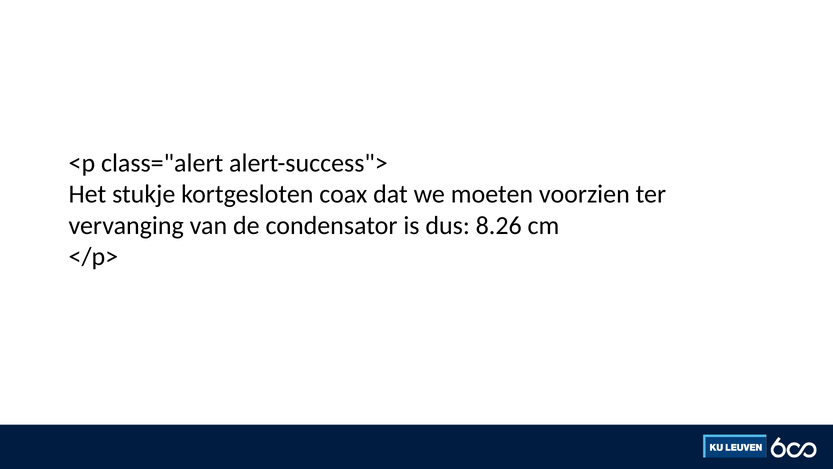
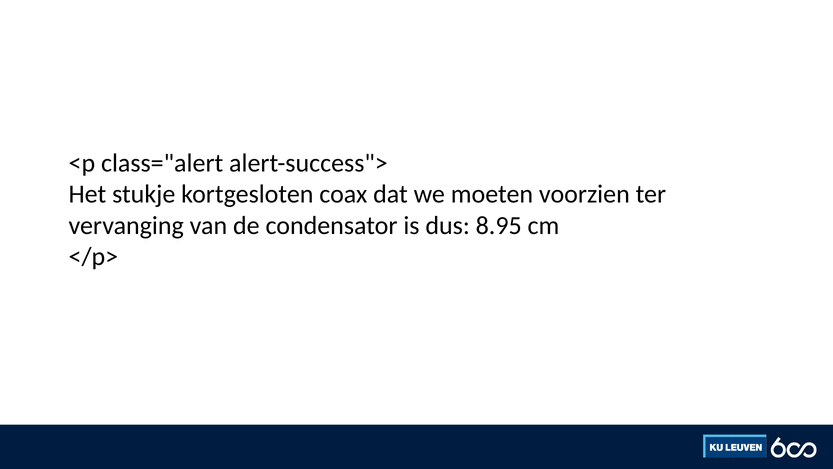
8.26: 8.26 -> 8.95
